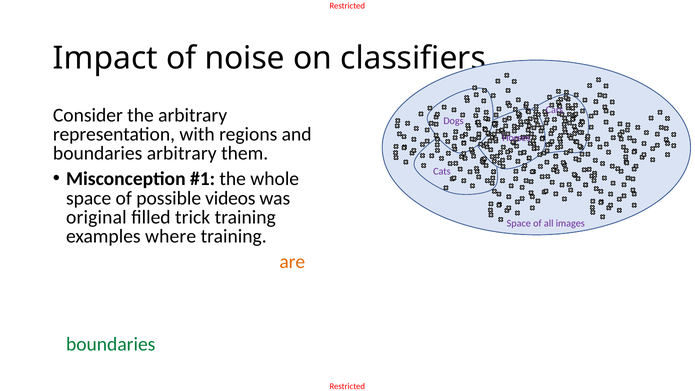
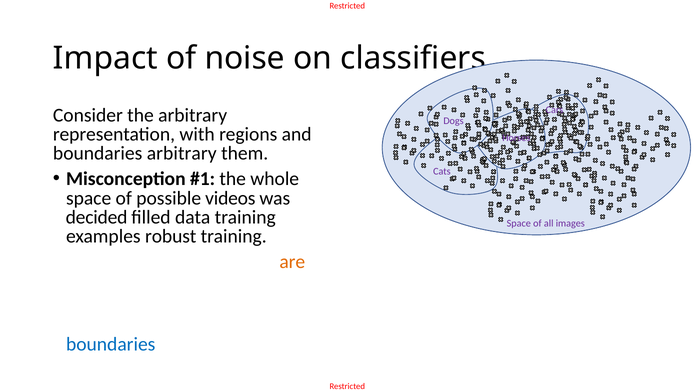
original: original -> decided
trick: trick -> data
where: where -> robust
boundaries at (111, 344) colour: green -> blue
